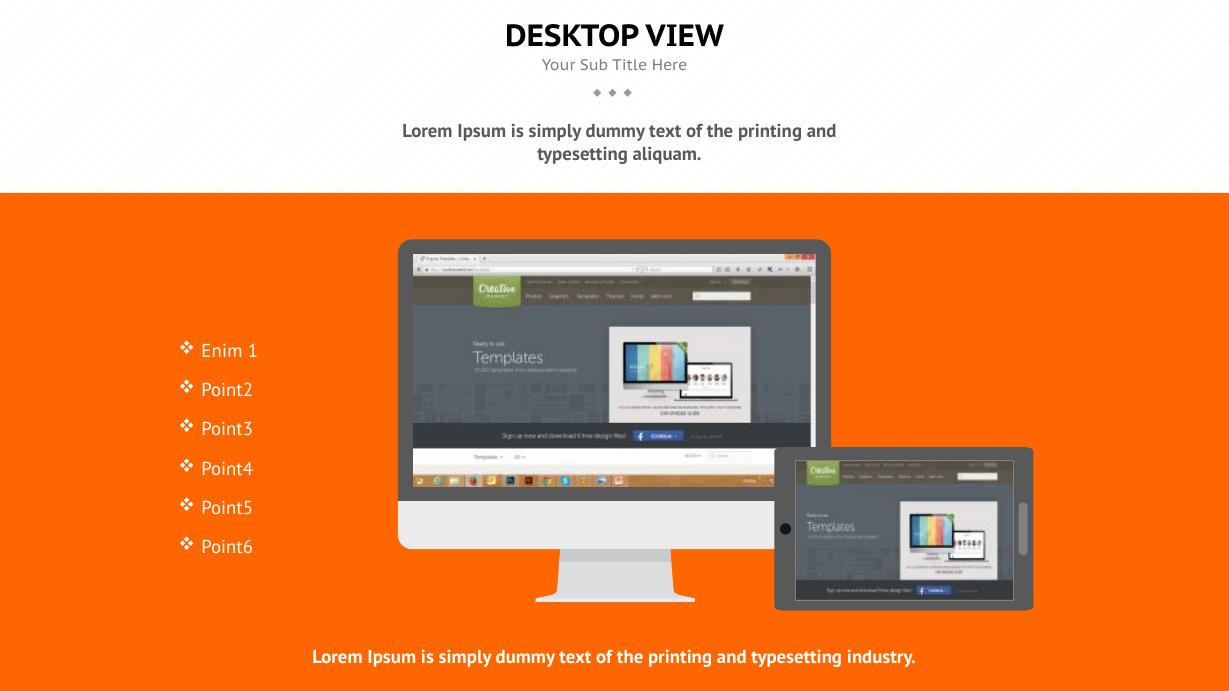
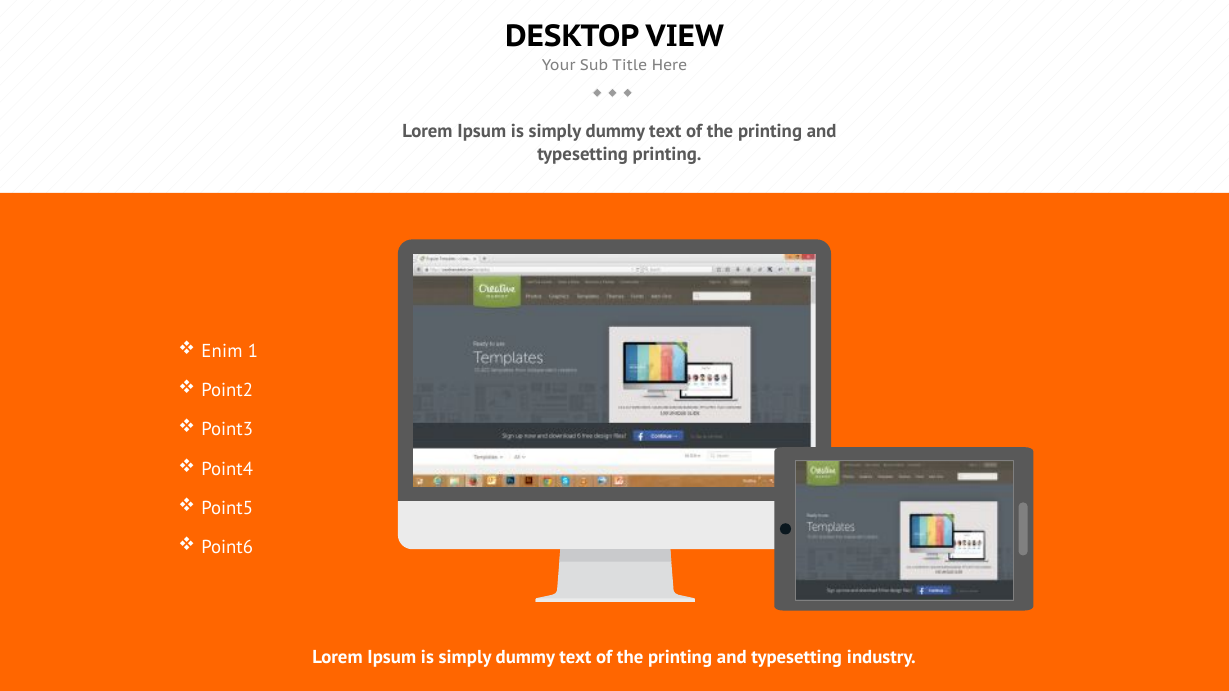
typesetting aliquam: aliquam -> printing
